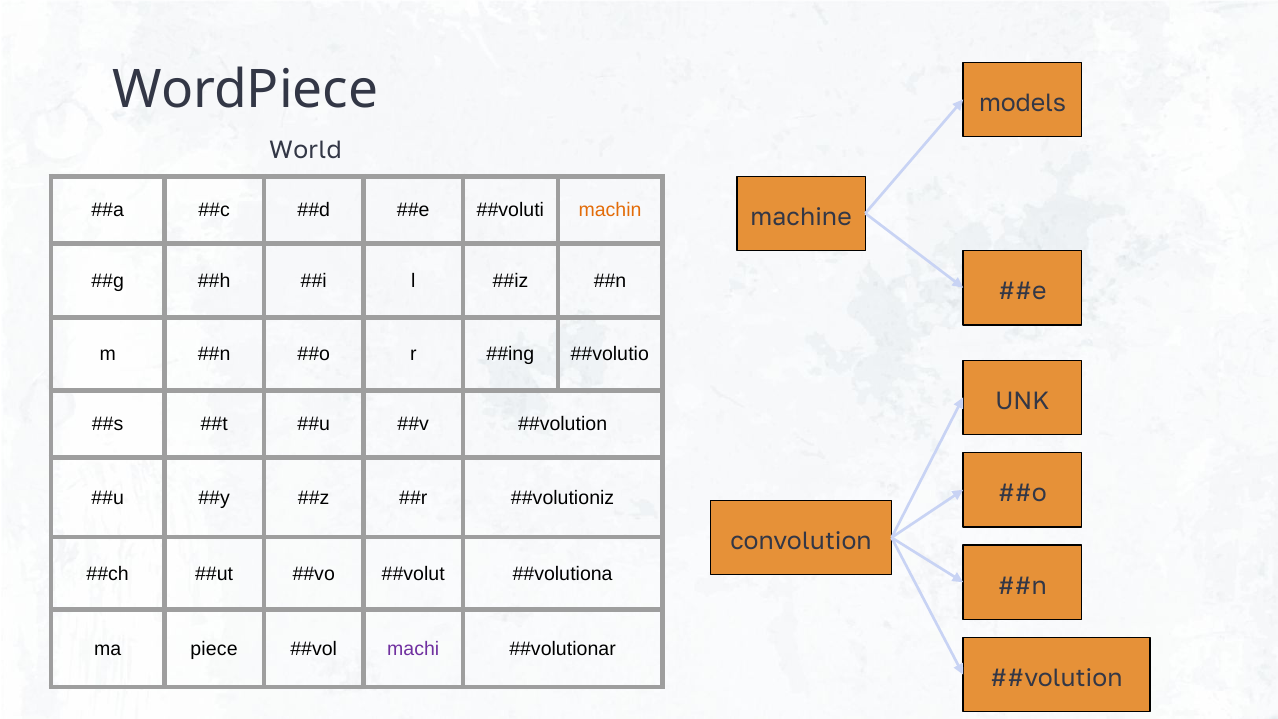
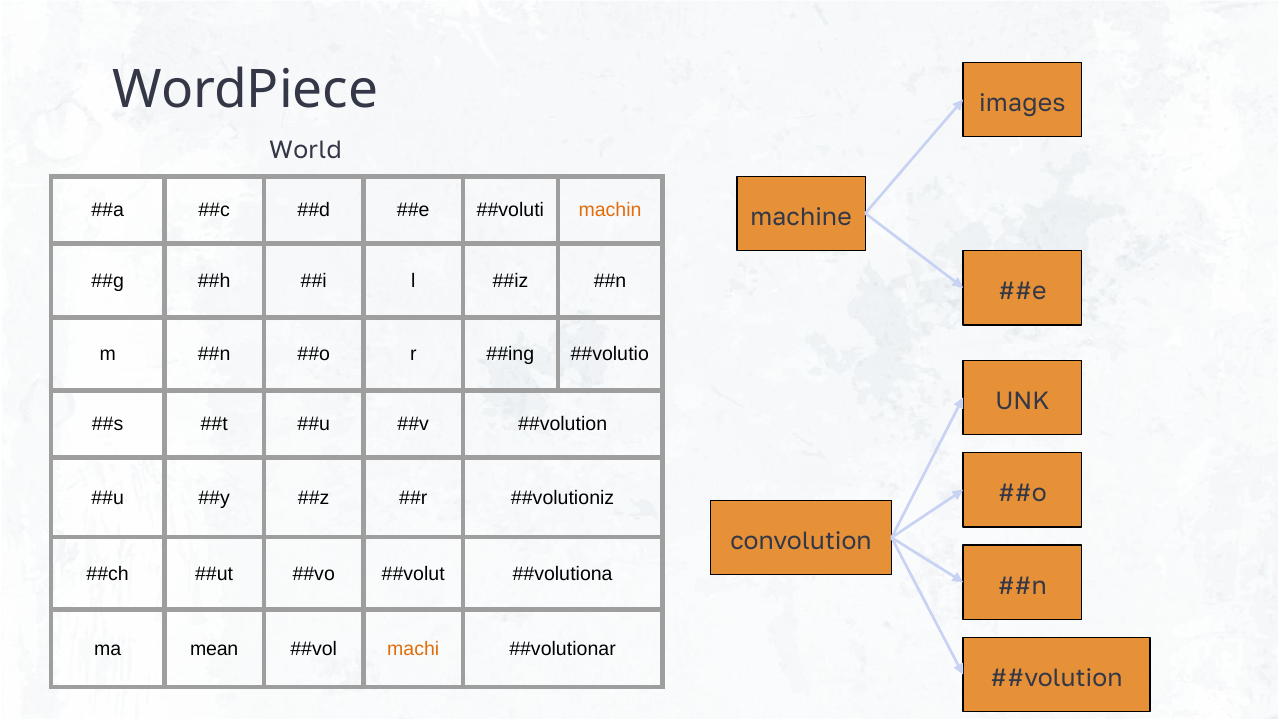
models: models -> images
piece: piece -> mean
machi colour: purple -> orange
